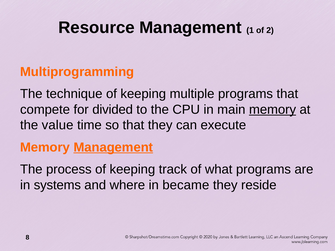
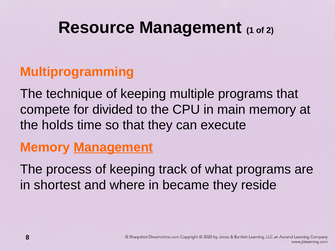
memory at (273, 110) underline: present -> none
value: value -> holds
systems: systems -> shortest
